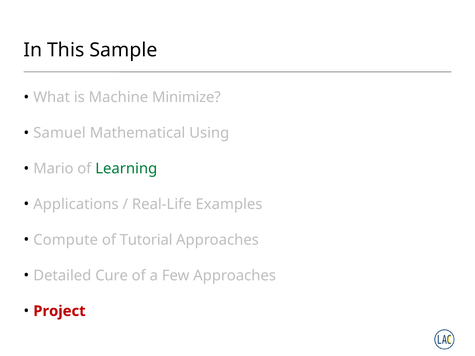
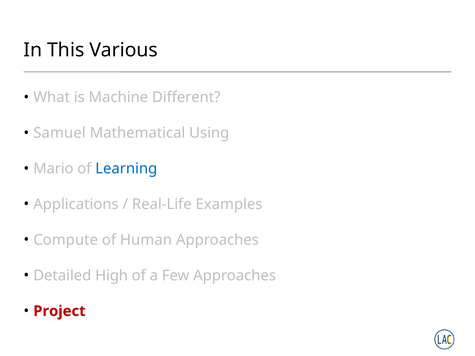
Sample: Sample -> Various
Minimize: Minimize -> Different
Learning colour: green -> blue
Tutorial: Tutorial -> Human
Cure: Cure -> High
